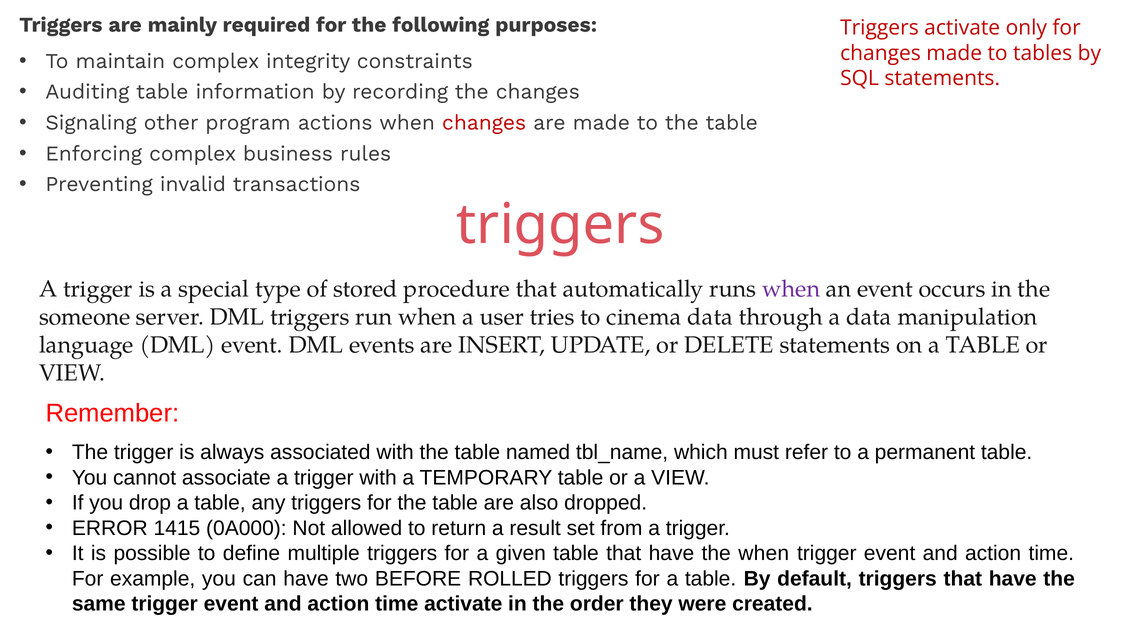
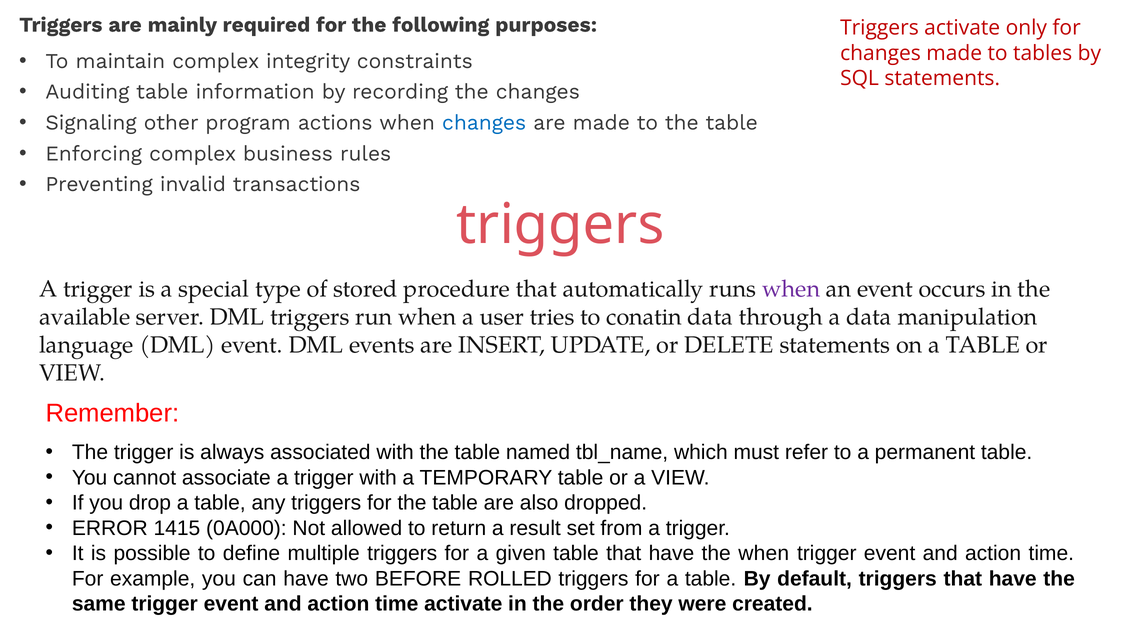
changes at (484, 123) colour: red -> blue
someone: someone -> available
cinema: cinema -> conatin
